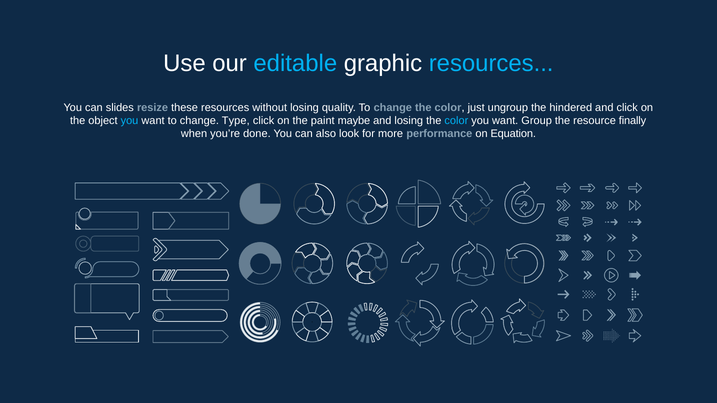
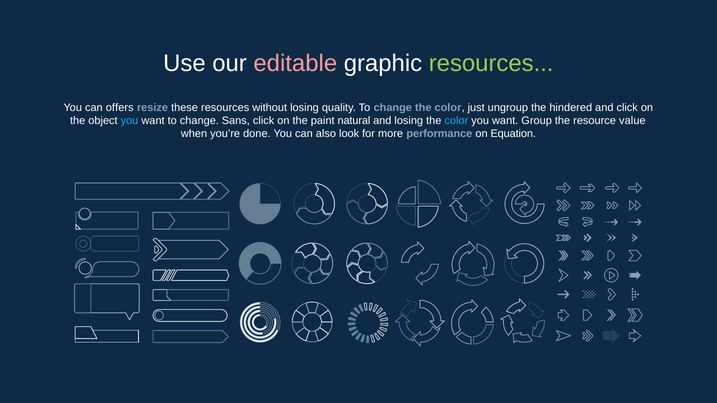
editable colour: light blue -> pink
resources at (491, 63) colour: light blue -> light green
slides: slides -> offers
Type: Type -> Sans
maybe: maybe -> natural
finally: finally -> value
